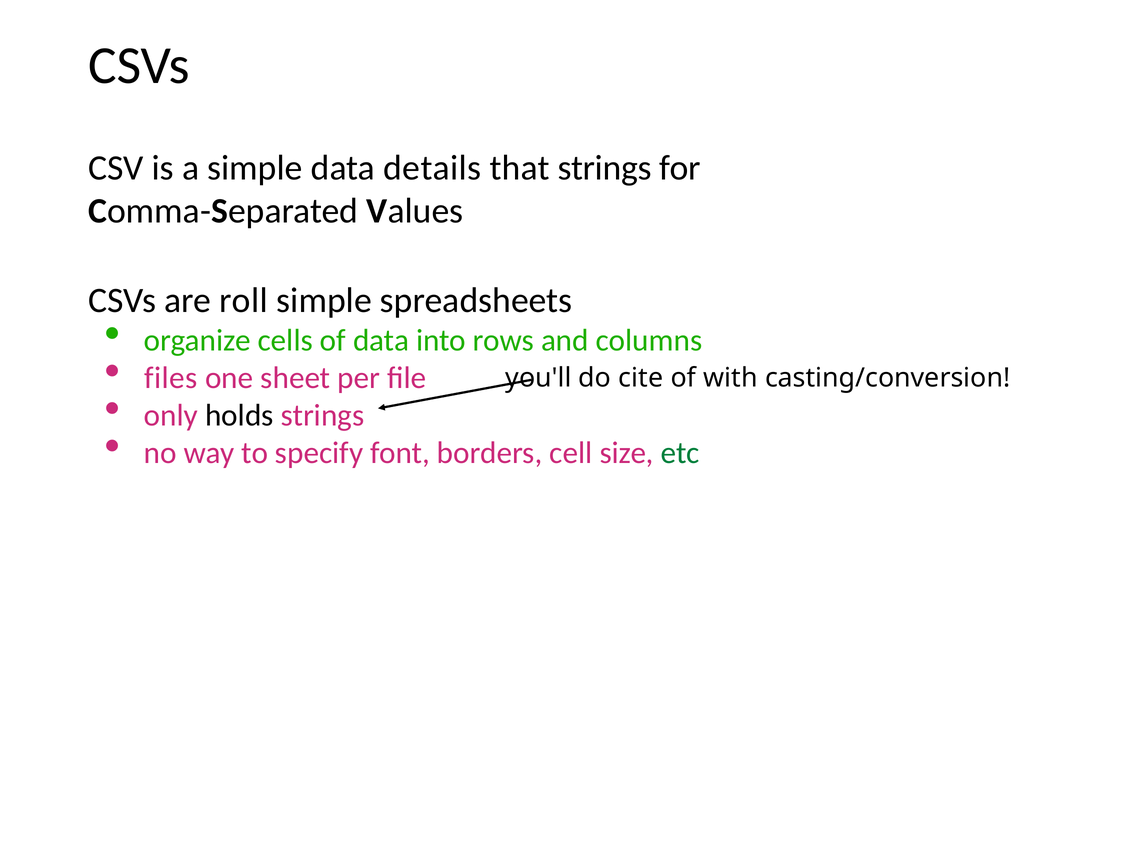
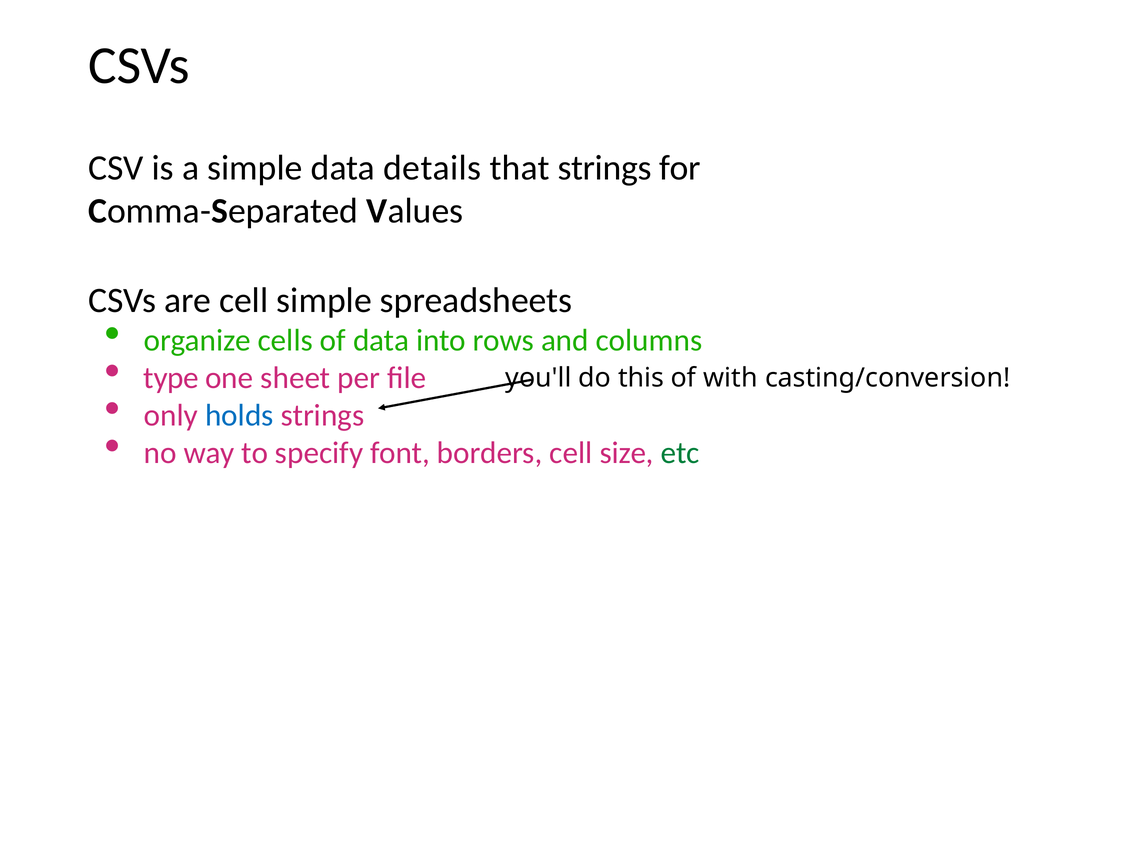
are roll: roll -> cell
files: files -> type
cite: cite -> this
holds colour: black -> blue
